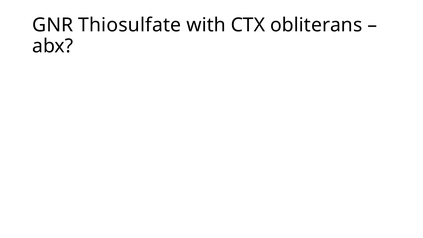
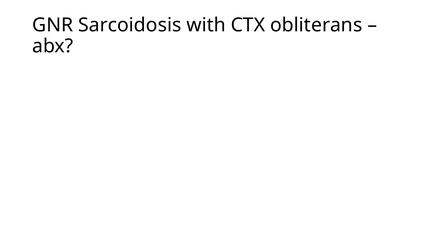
Thiosulfate: Thiosulfate -> Sarcoidosis
